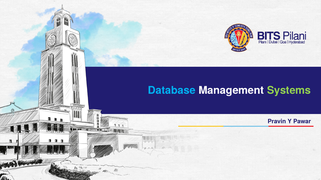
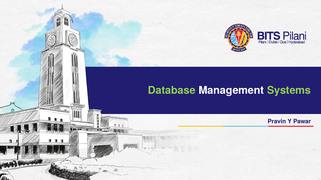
Database colour: light blue -> light green
